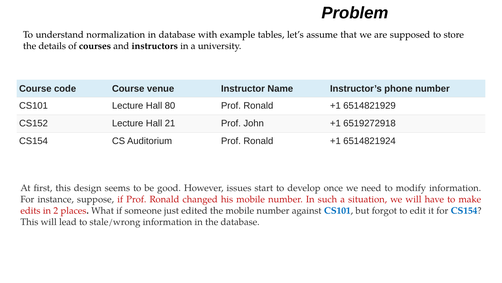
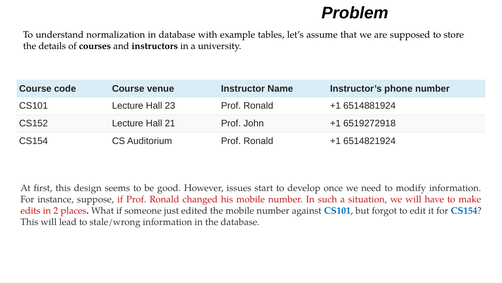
80: 80 -> 23
6514821929: 6514821929 -> 6514881924
